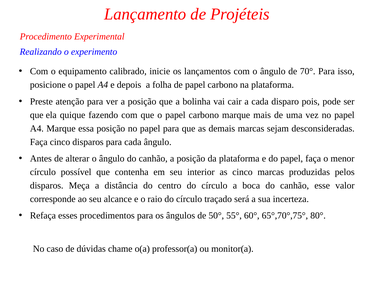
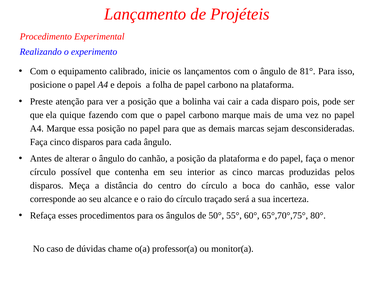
70°: 70° -> 81°
